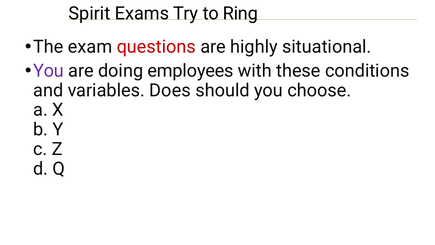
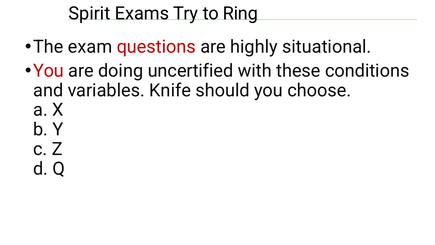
You at (49, 71) colour: purple -> red
employees: employees -> uncertified
Does: Does -> Knife
